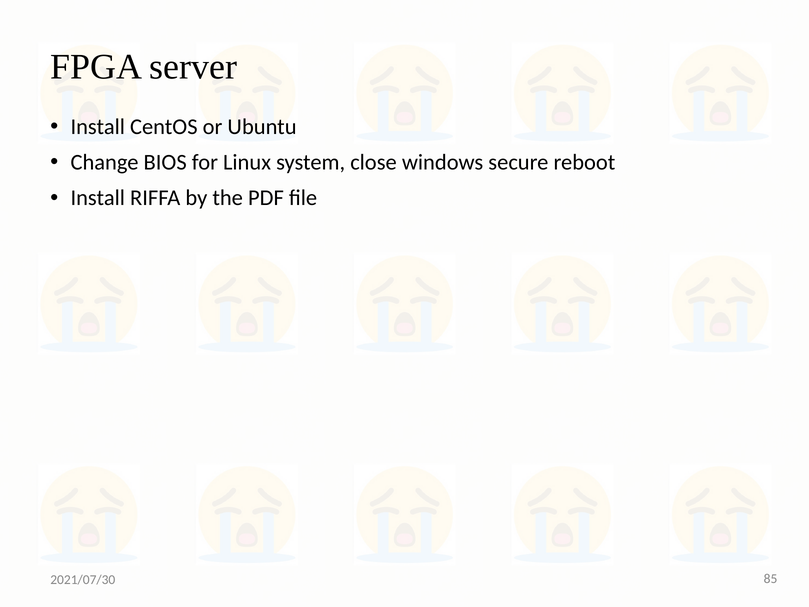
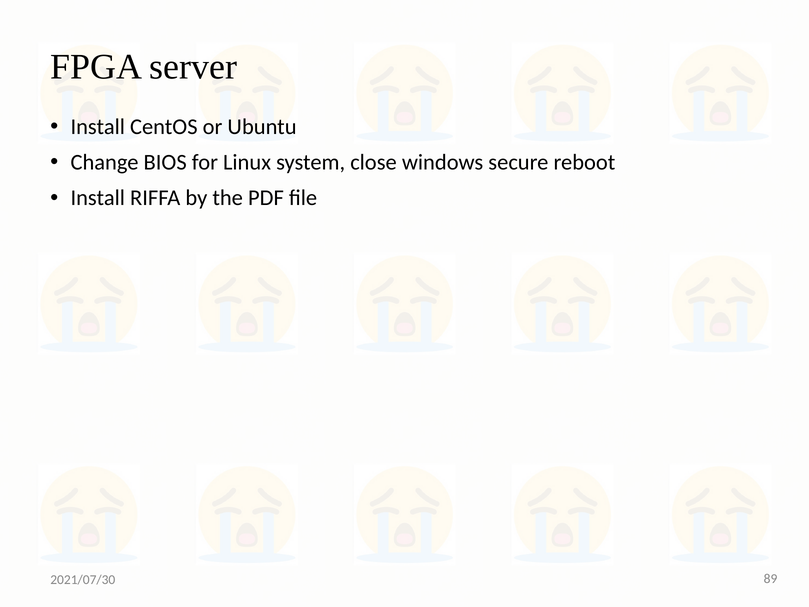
85: 85 -> 89
